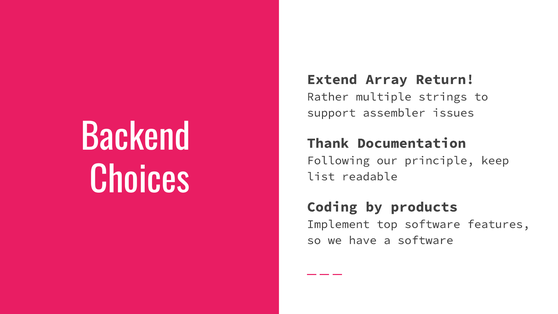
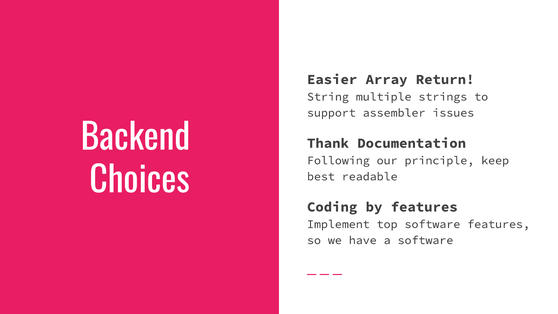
Extend: Extend -> Easier
Rather: Rather -> String
list: list -> best
by products: products -> features
